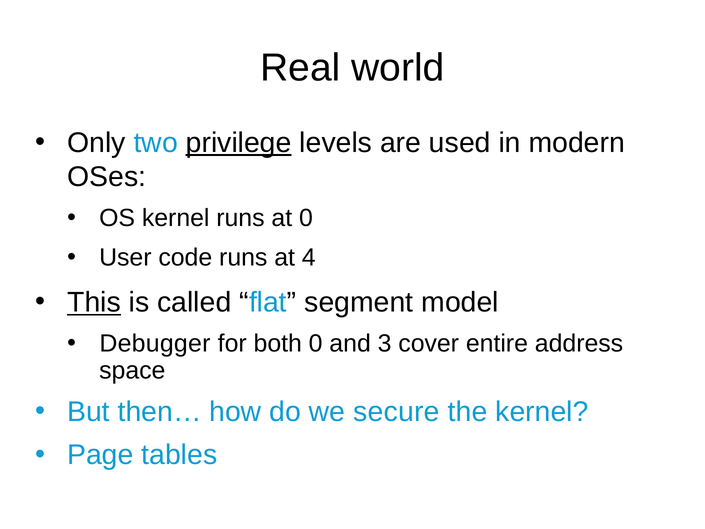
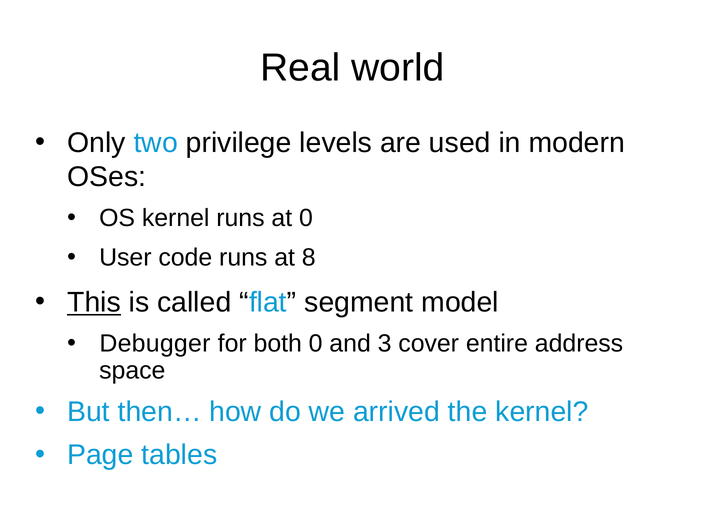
privilege underline: present -> none
4: 4 -> 8
secure: secure -> arrived
